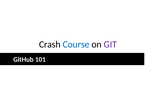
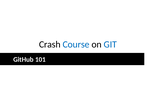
GIT colour: purple -> blue
